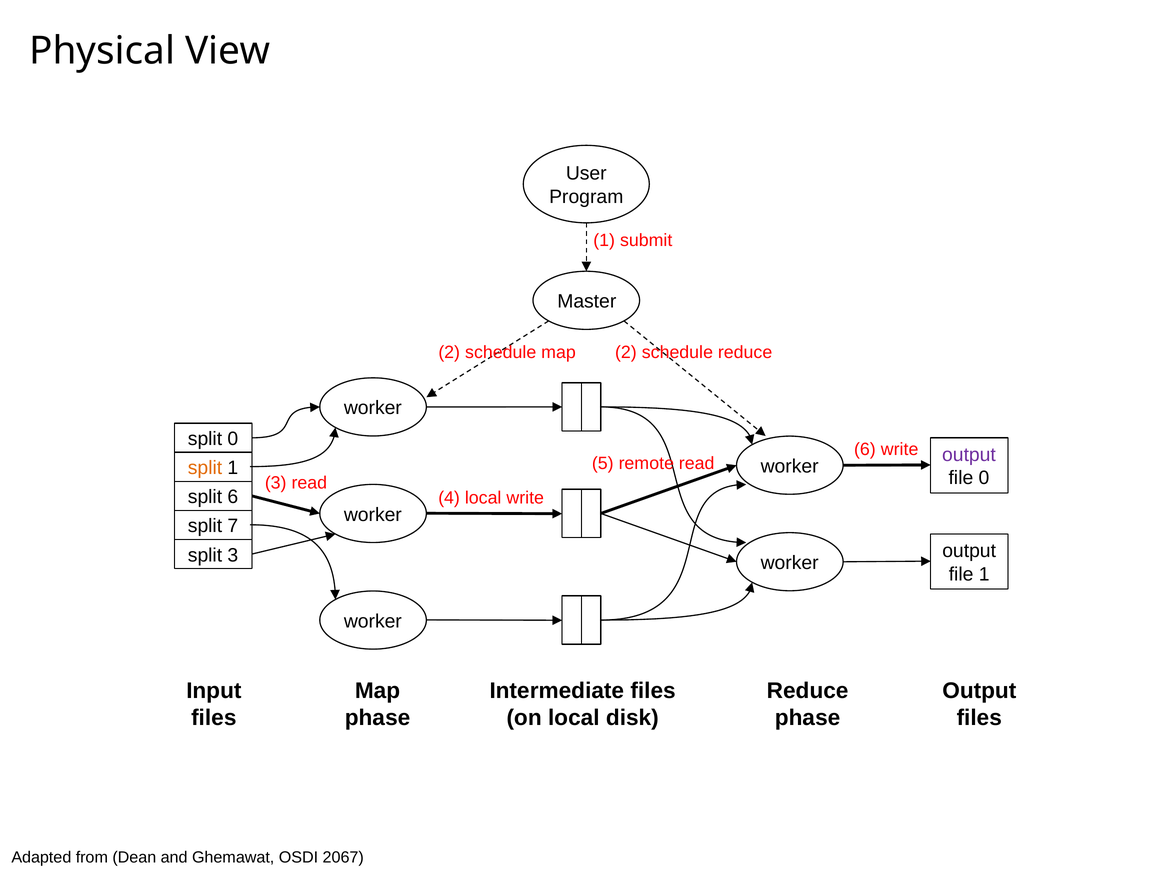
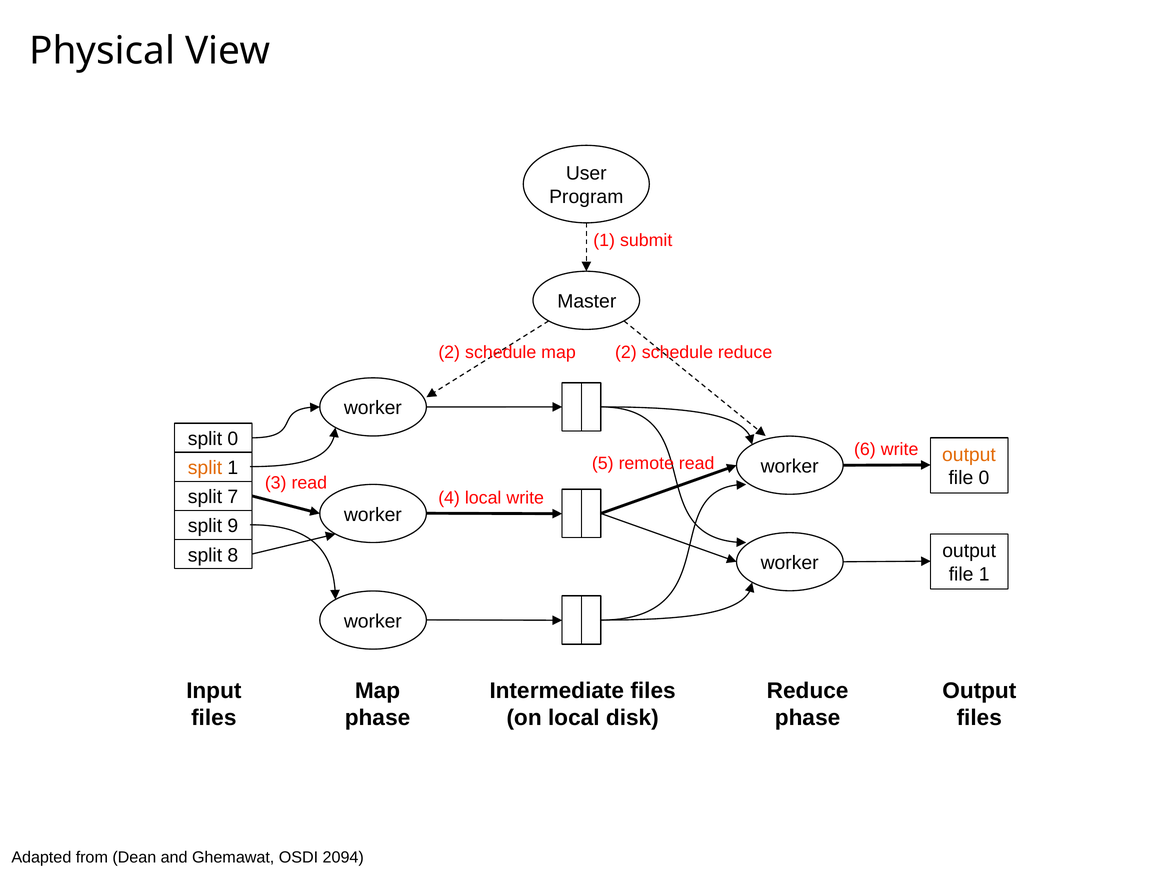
output at (969, 455) colour: purple -> orange
split 6: 6 -> 7
7: 7 -> 9
split 3: 3 -> 8
2067: 2067 -> 2094
